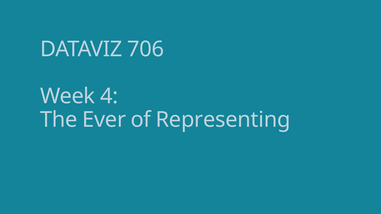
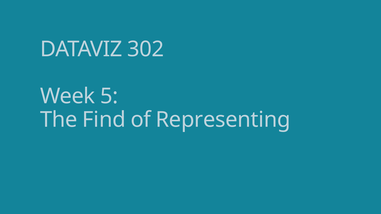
706: 706 -> 302
4: 4 -> 5
Ever: Ever -> Find
